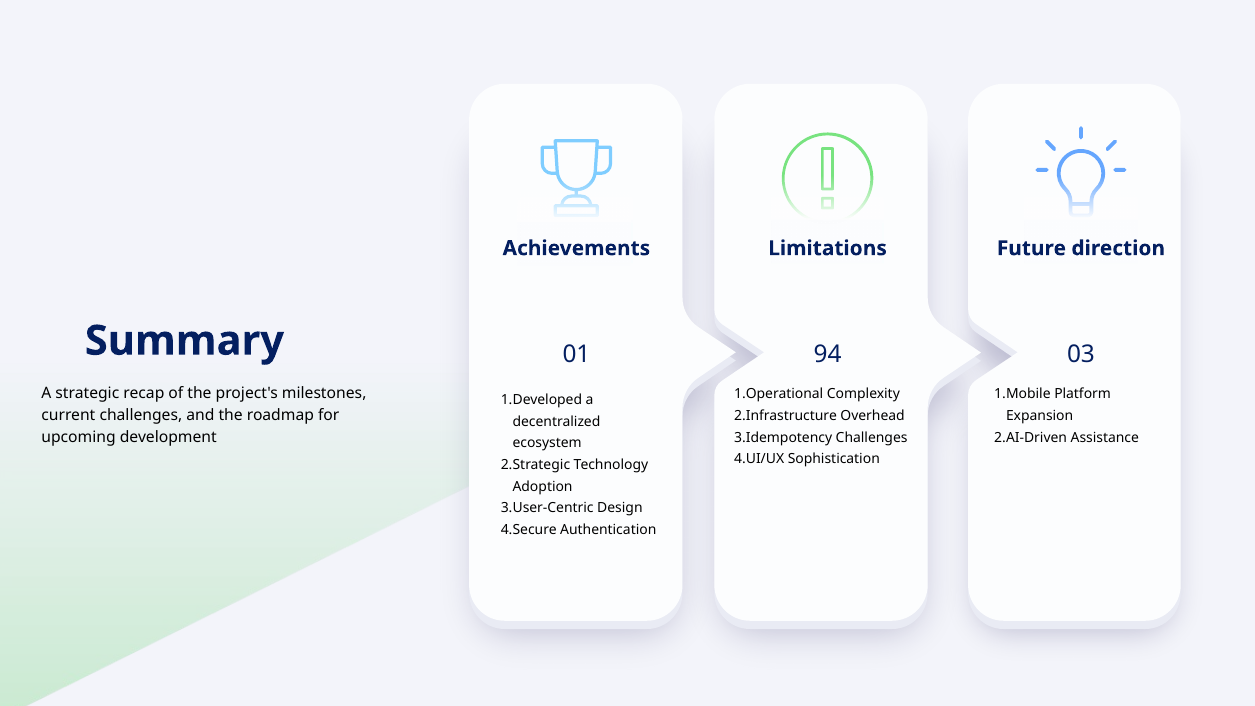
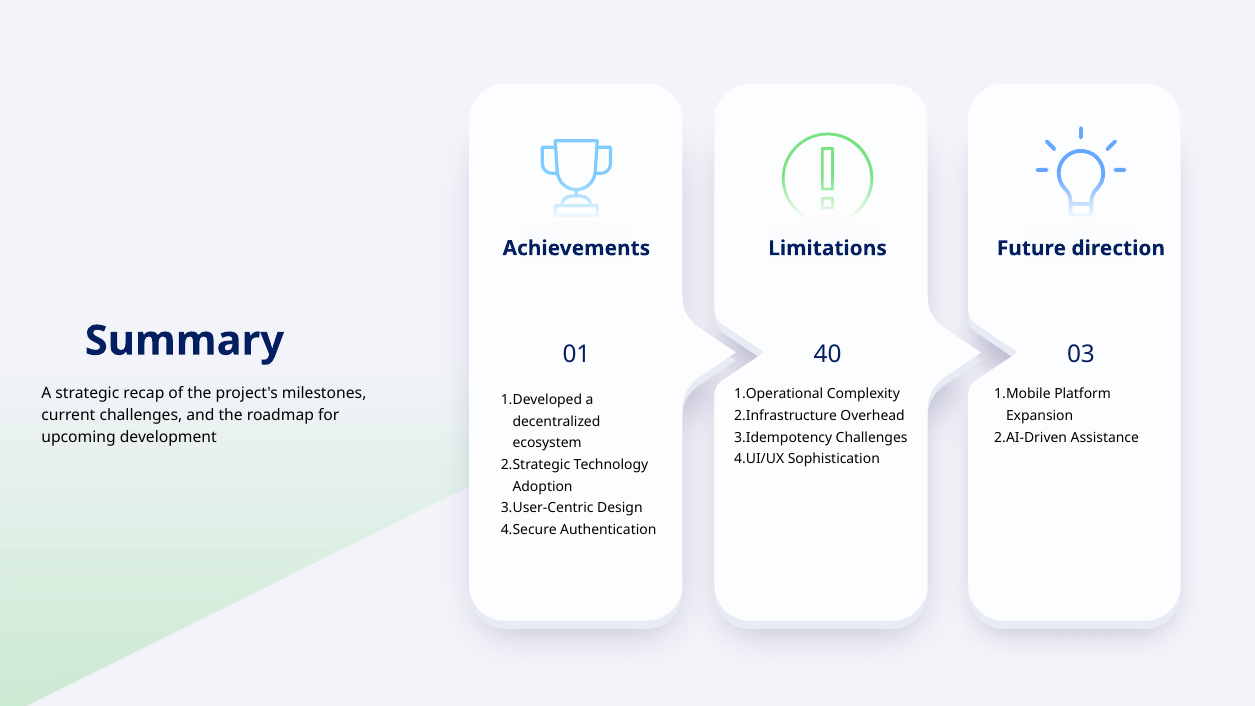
94: 94 -> 40
